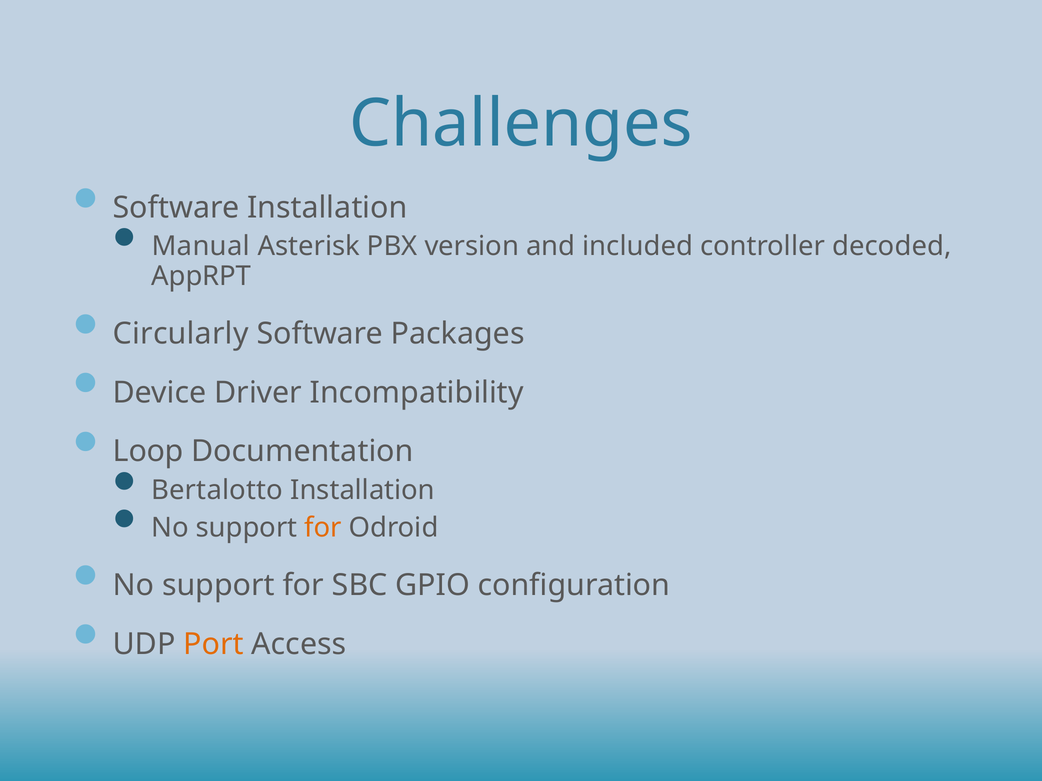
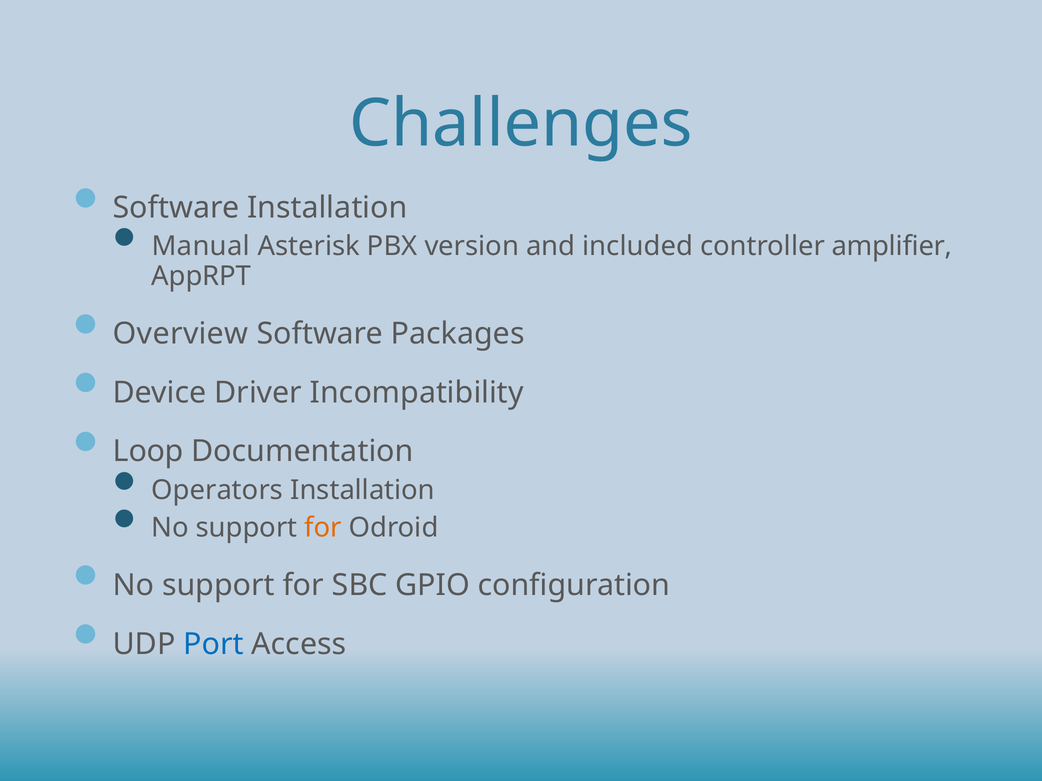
decoded: decoded -> amplifier
Circularly: Circularly -> Overview
Bertalotto: Bertalotto -> Operators
Port colour: orange -> blue
